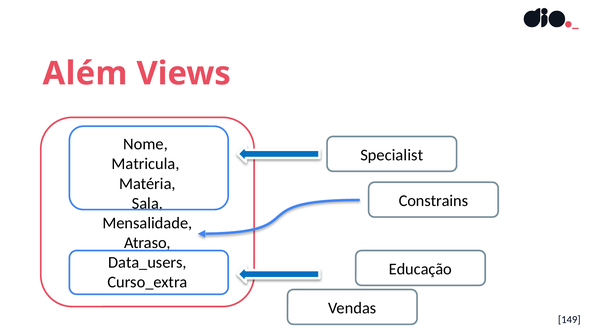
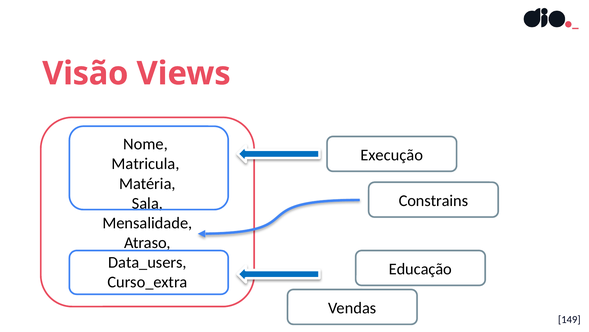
Além: Além -> Visão
Specialist: Specialist -> Execução
